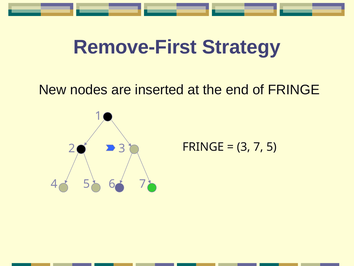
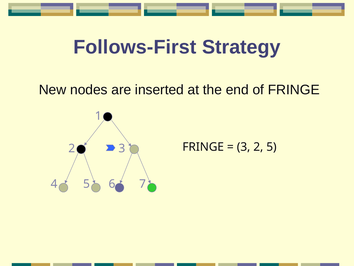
Remove-First: Remove-First -> Follows-First
3 7: 7 -> 2
